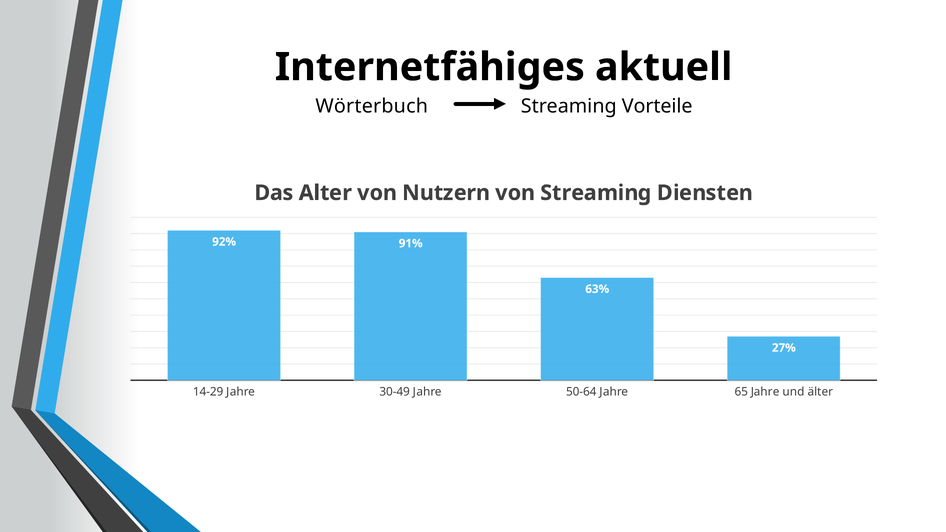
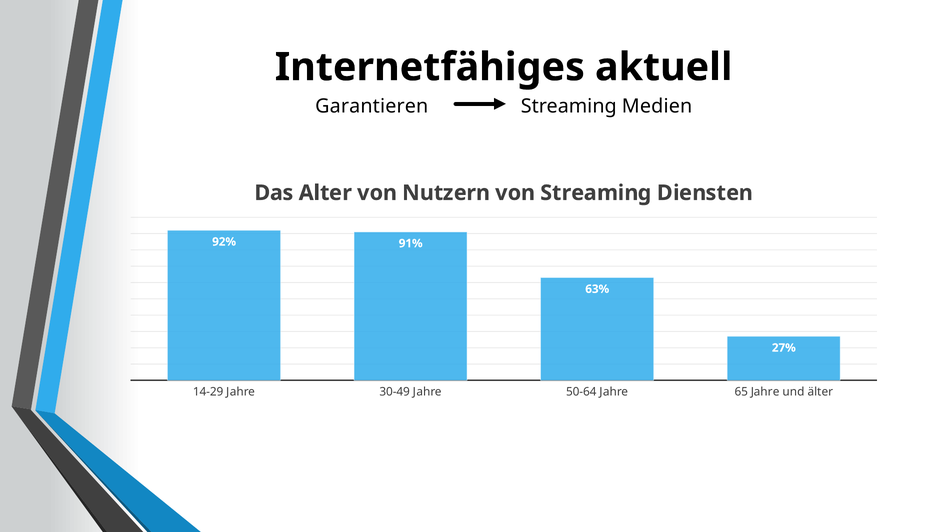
Wörterbuch: Wörterbuch -> Garantieren
Vorteile: Vorteile -> Medien
